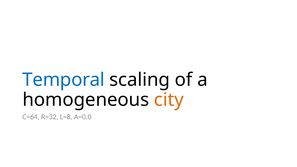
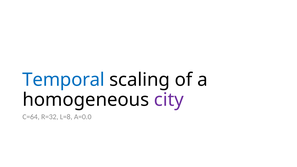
city colour: orange -> purple
